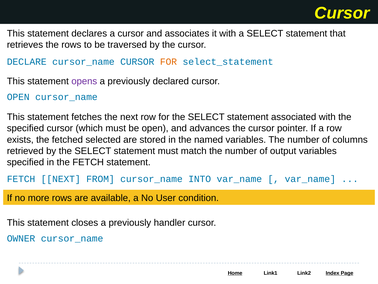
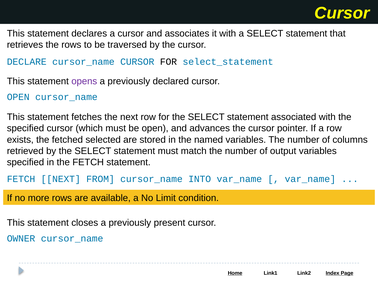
FOR at (168, 62) colour: orange -> black
User: User -> Limit
handler: handler -> present
